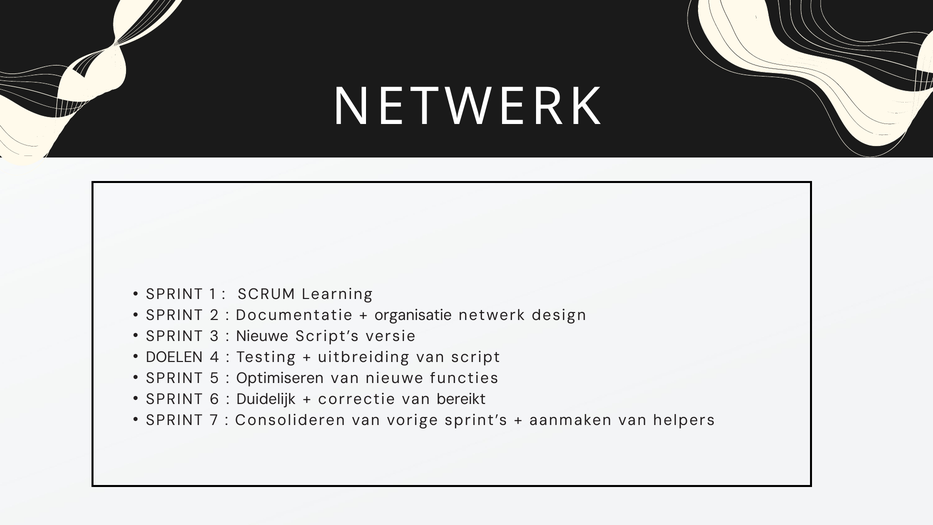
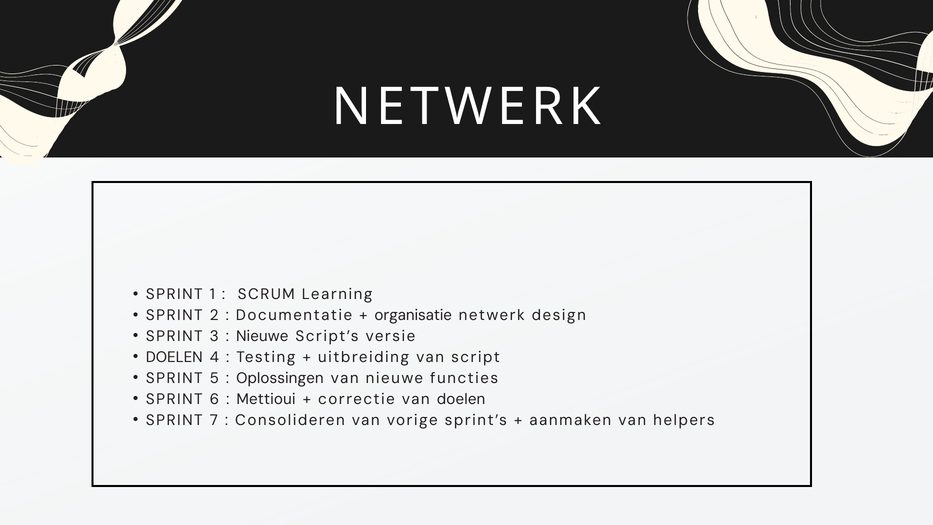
Optimiseren: Optimiseren -> Oplossingen
Duidelijk: Duidelijk -> Mettioui
van bereikt: bereikt -> doelen
